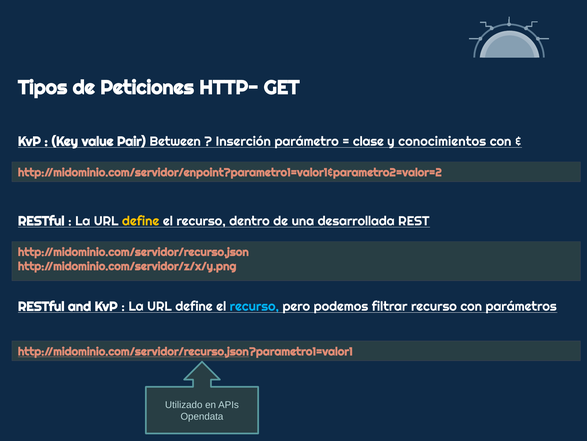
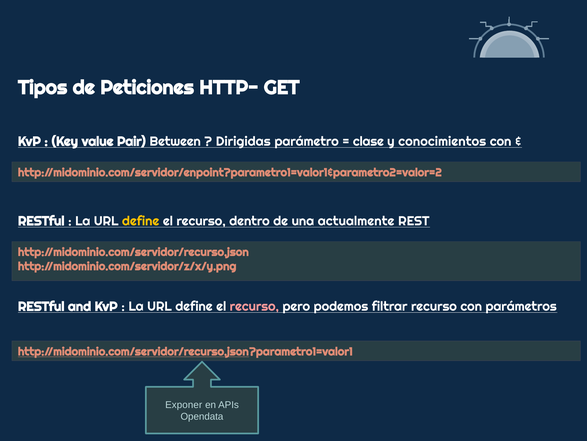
Inserción: Inserción -> Dirigidas
desarrollada: desarrollada -> actualmente
recurso at (254, 306) colour: light blue -> pink
Utilizado: Utilizado -> Exponer
